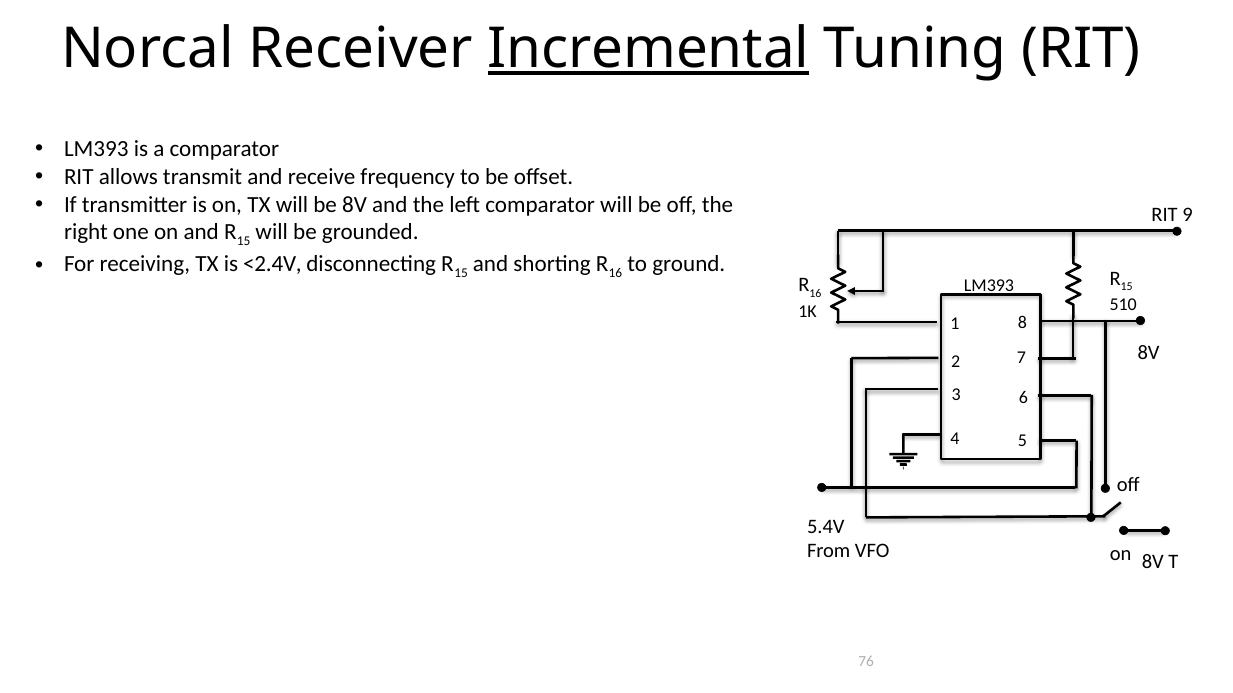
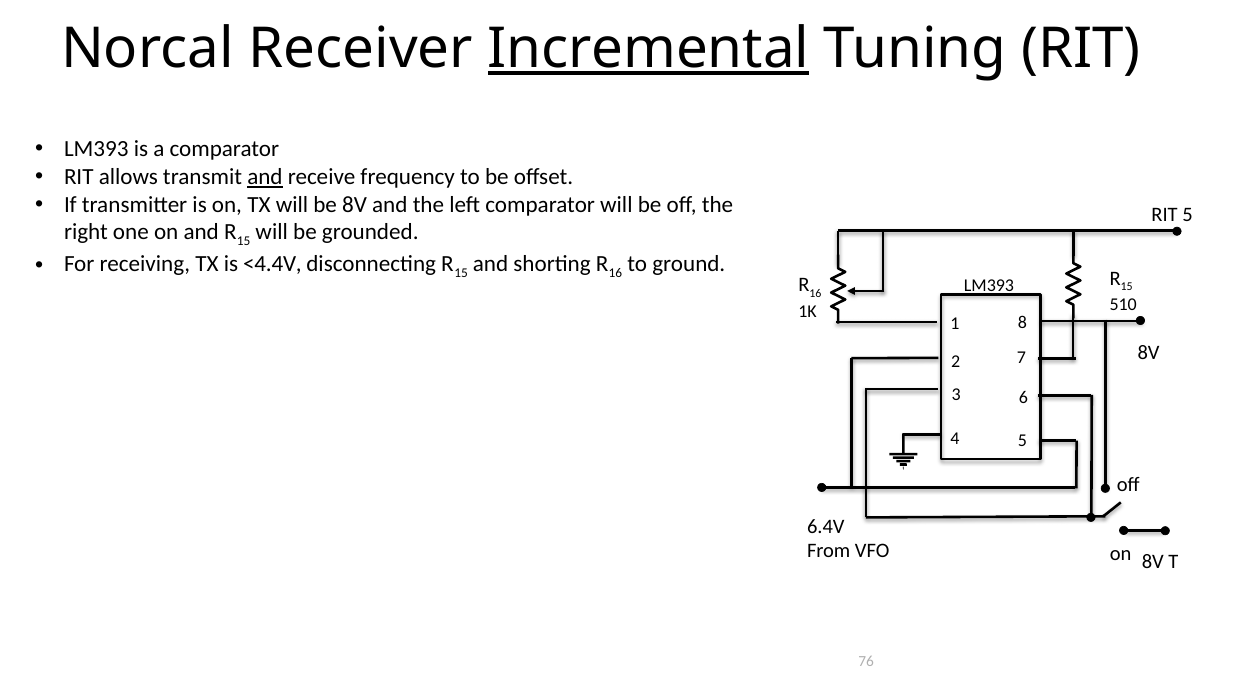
and at (265, 177) underline: none -> present
RIT 9: 9 -> 5
<2.4V: <2.4V -> <4.4V
5.4V: 5.4V -> 6.4V
